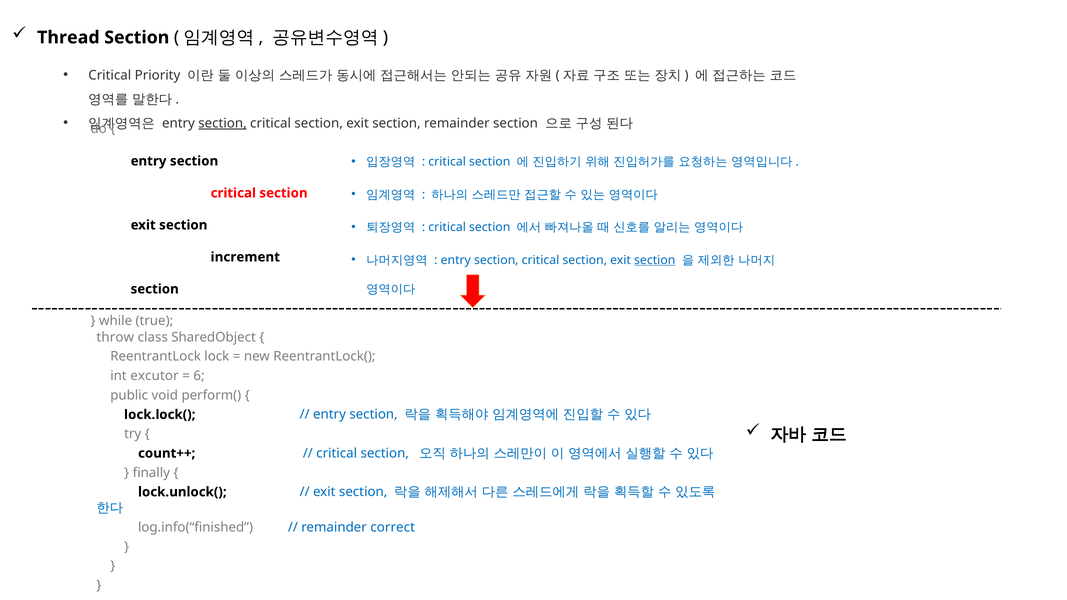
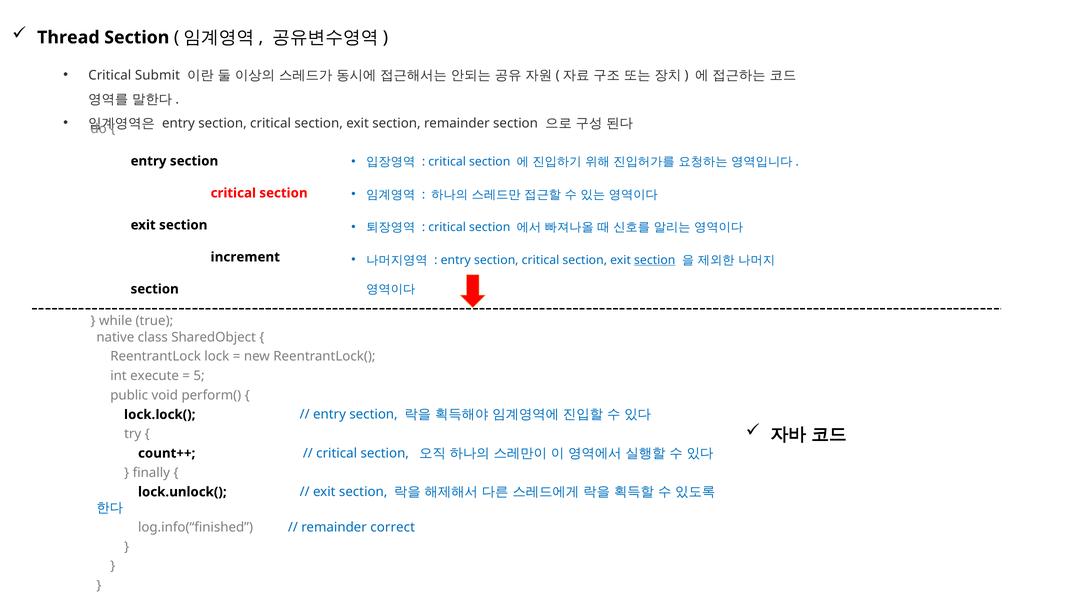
Priority: Priority -> Submit
section at (223, 123) underline: present -> none
throw: throw -> native
excutor: excutor -> execute
6: 6 -> 5
